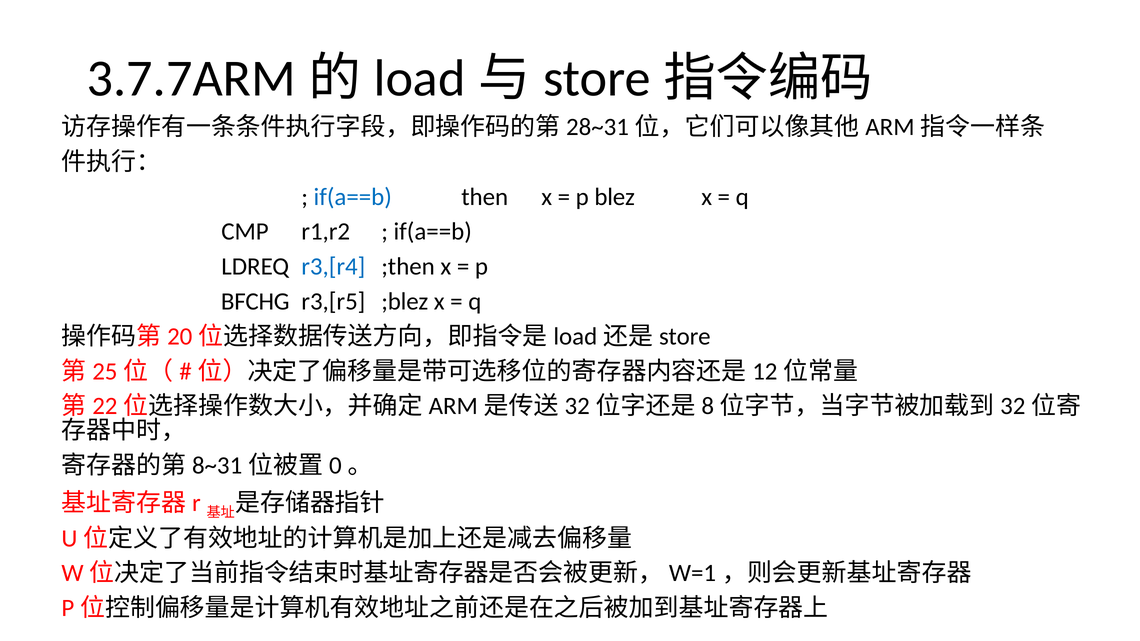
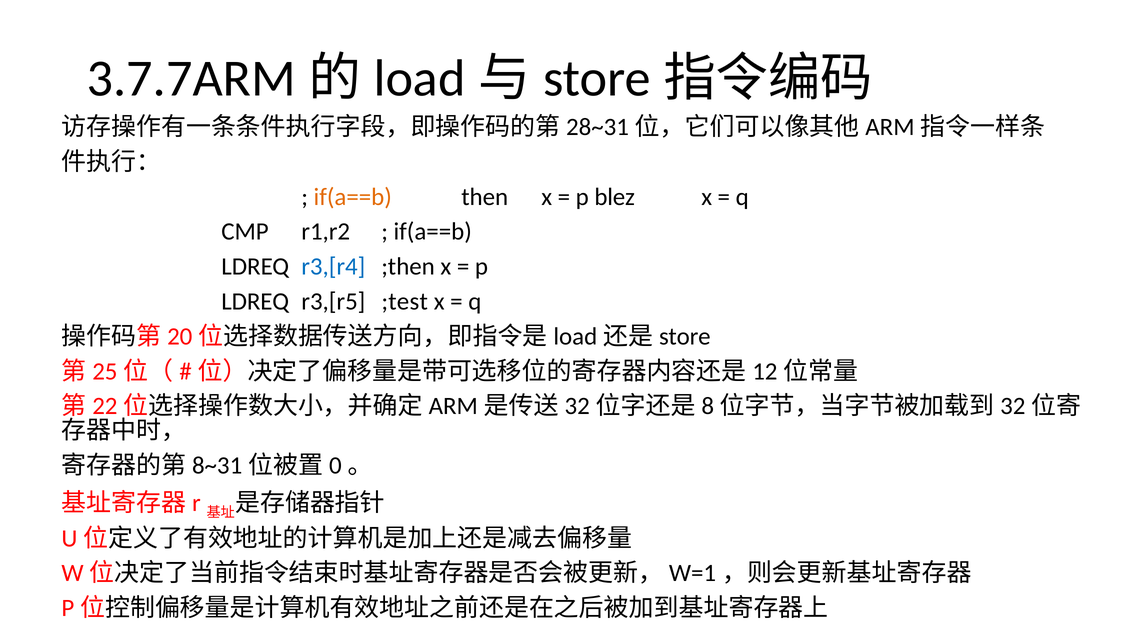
if(a==b at (353, 197) colour: blue -> orange
BFCHG at (255, 302): BFCHG -> LDREQ
;blez: ;blez -> ;test
